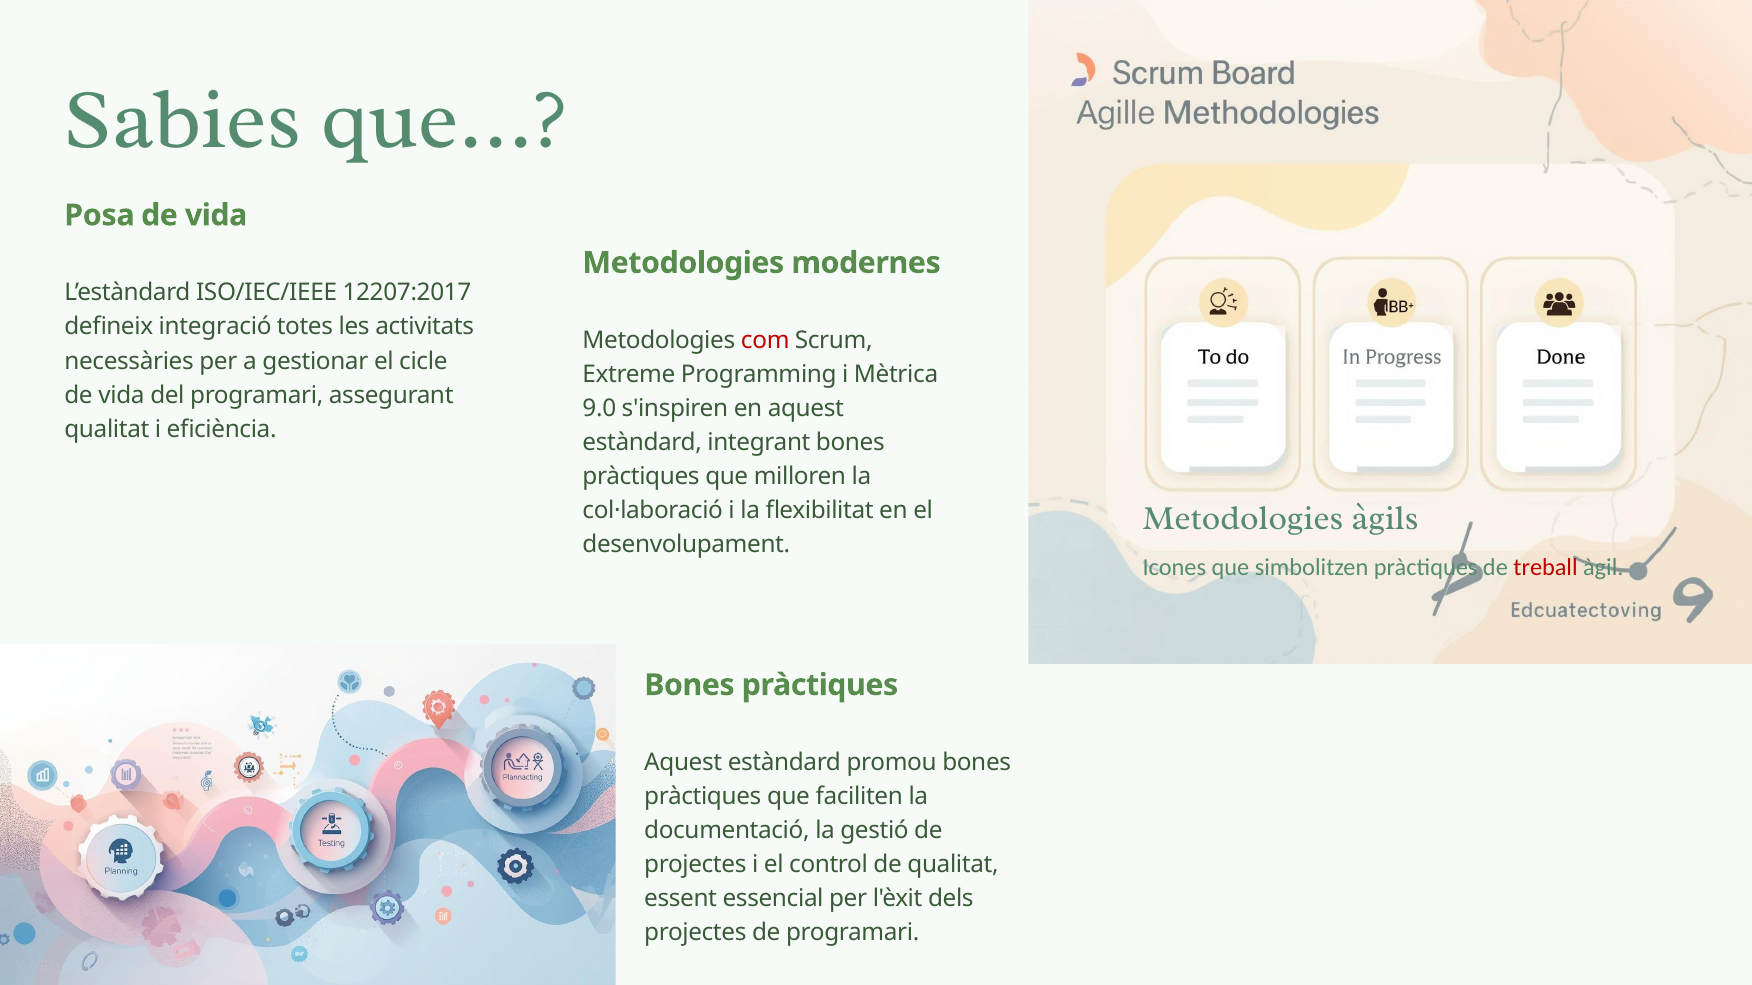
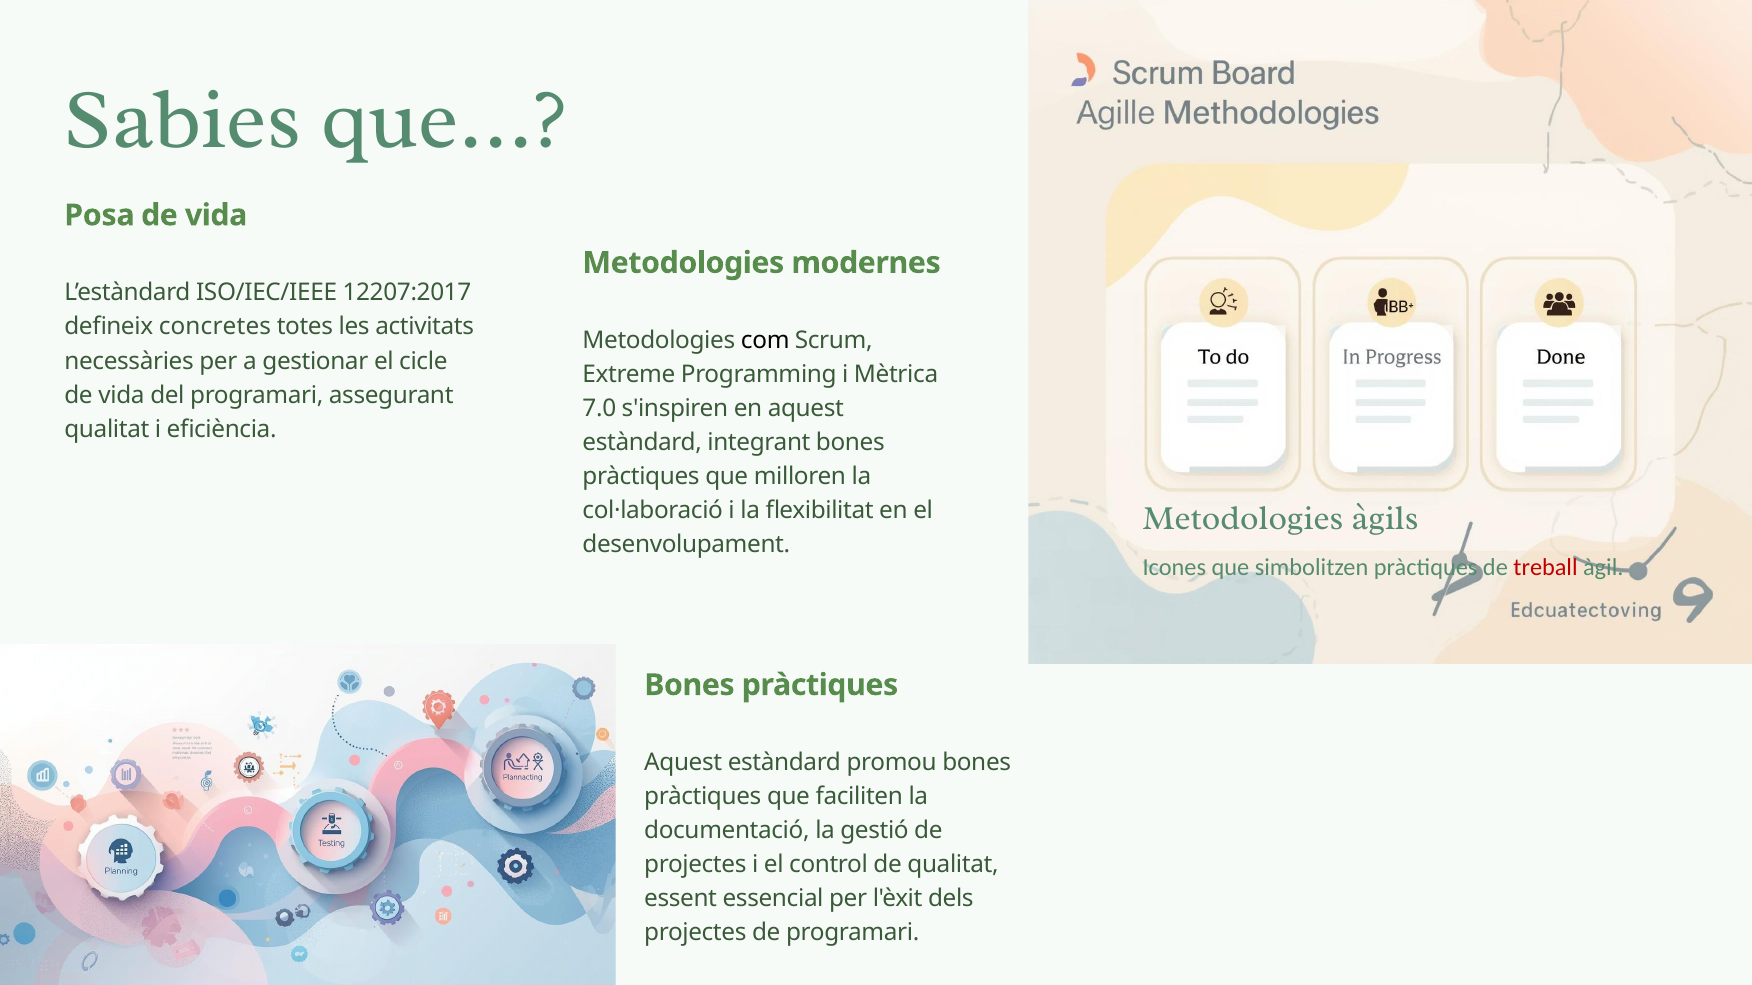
integració: integració -> concretes
com colour: red -> black
9.0: 9.0 -> 7.0
